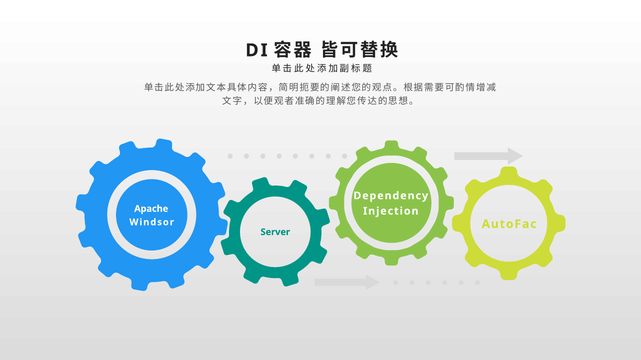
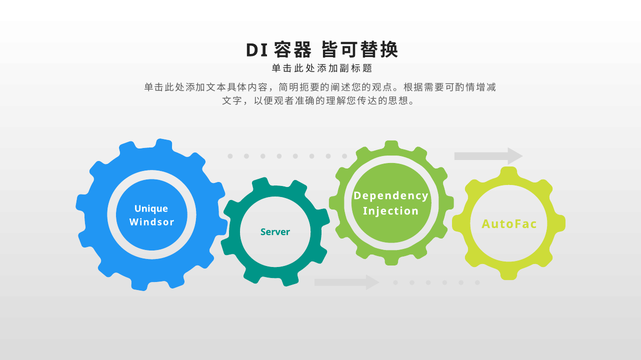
Apache: Apache -> Unique
